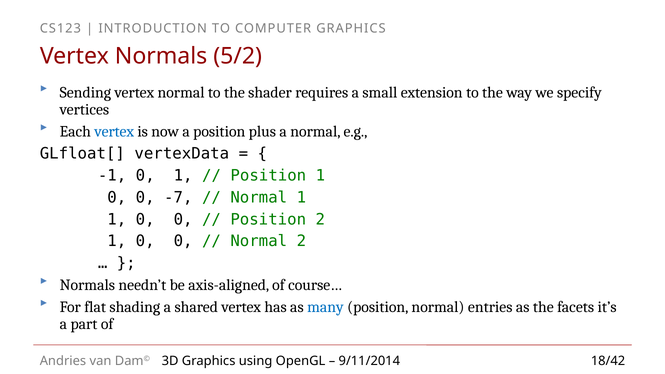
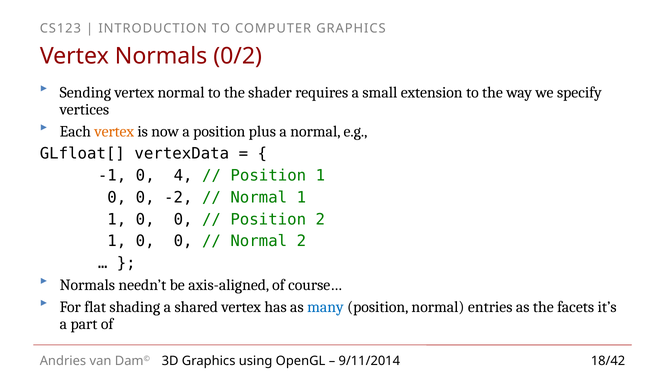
5/2: 5/2 -> 0/2
vertex at (114, 132) colour: blue -> orange
0 1: 1 -> 4
-7: -7 -> -2
